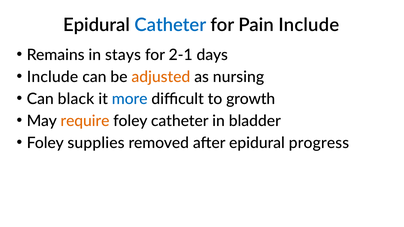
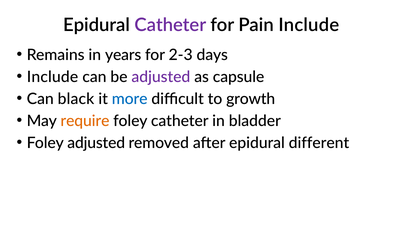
Catheter at (170, 25) colour: blue -> purple
stays: stays -> years
2-1: 2-1 -> 2-3
adjusted at (161, 77) colour: orange -> purple
nursing: nursing -> capsule
Foley supplies: supplies -> adjusted
progress: progress -> different
